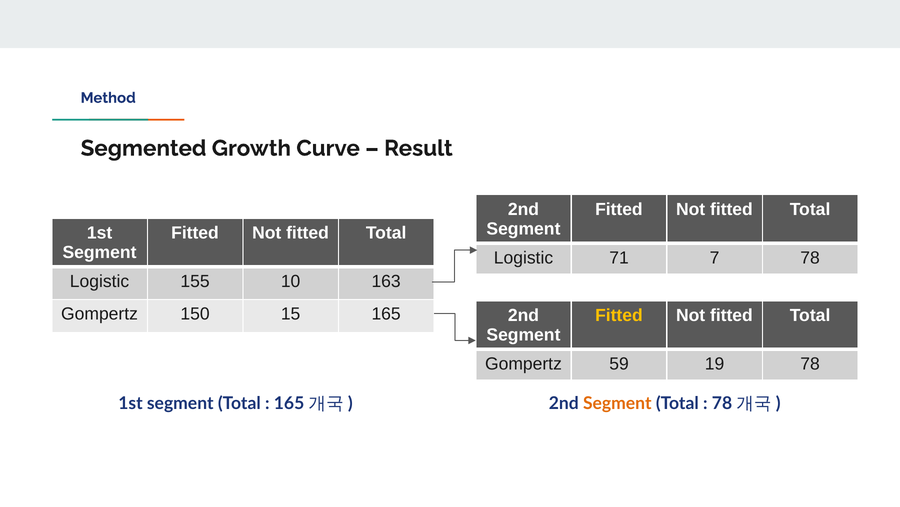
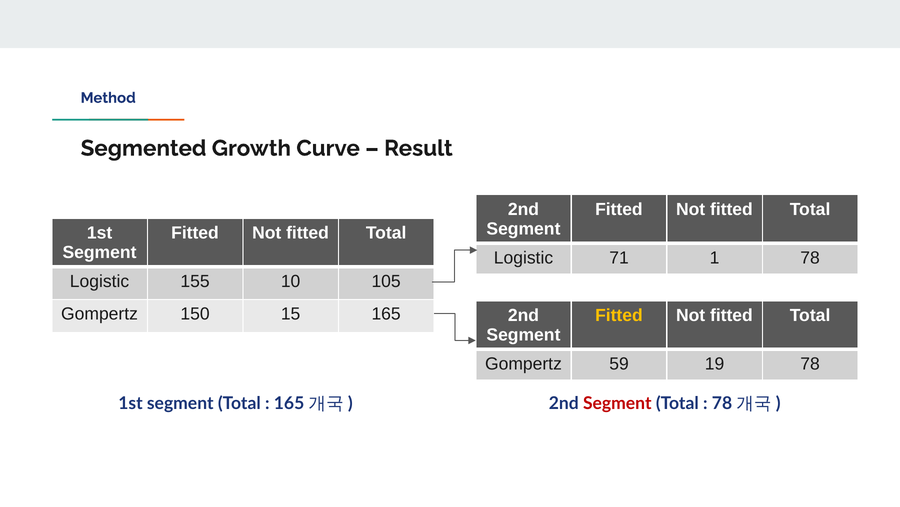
7: 7 -> 1
163: 163 -> 105
Segment at (617, 403) colour: orange -> red
